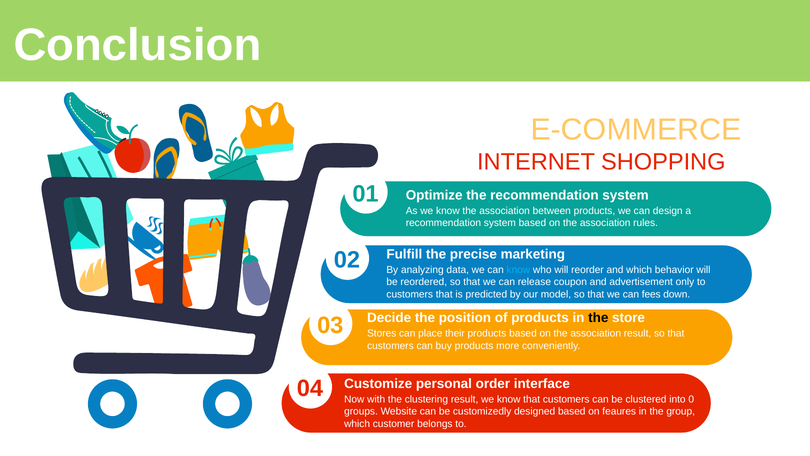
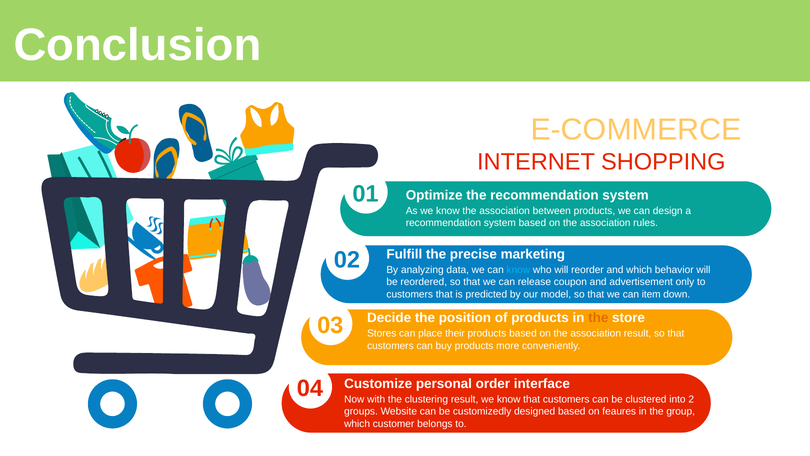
fees: fees -> item
the at (598, 318) colour: black -> orange
0: 0 -> 2
